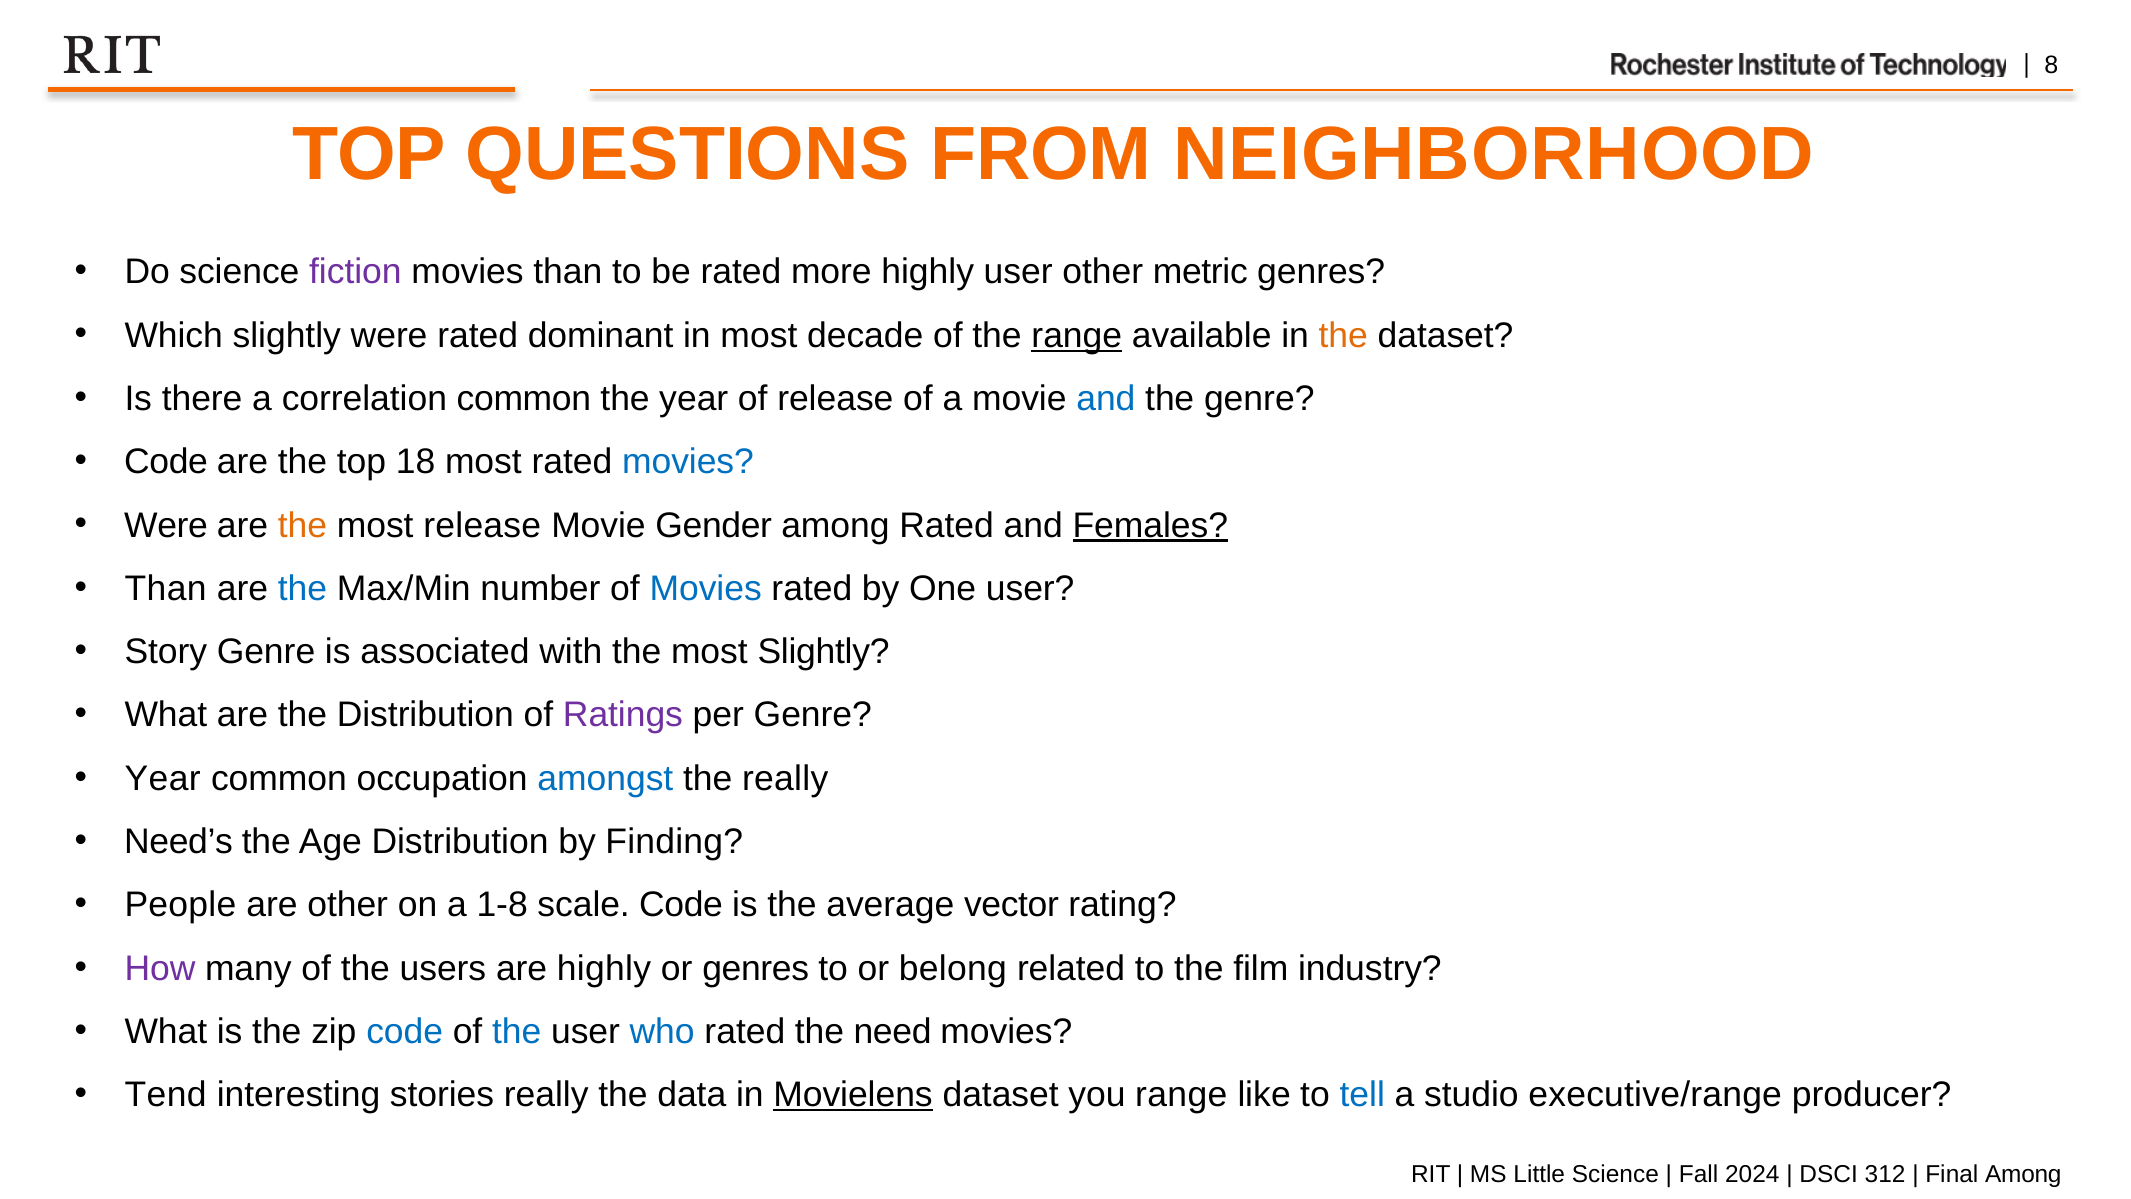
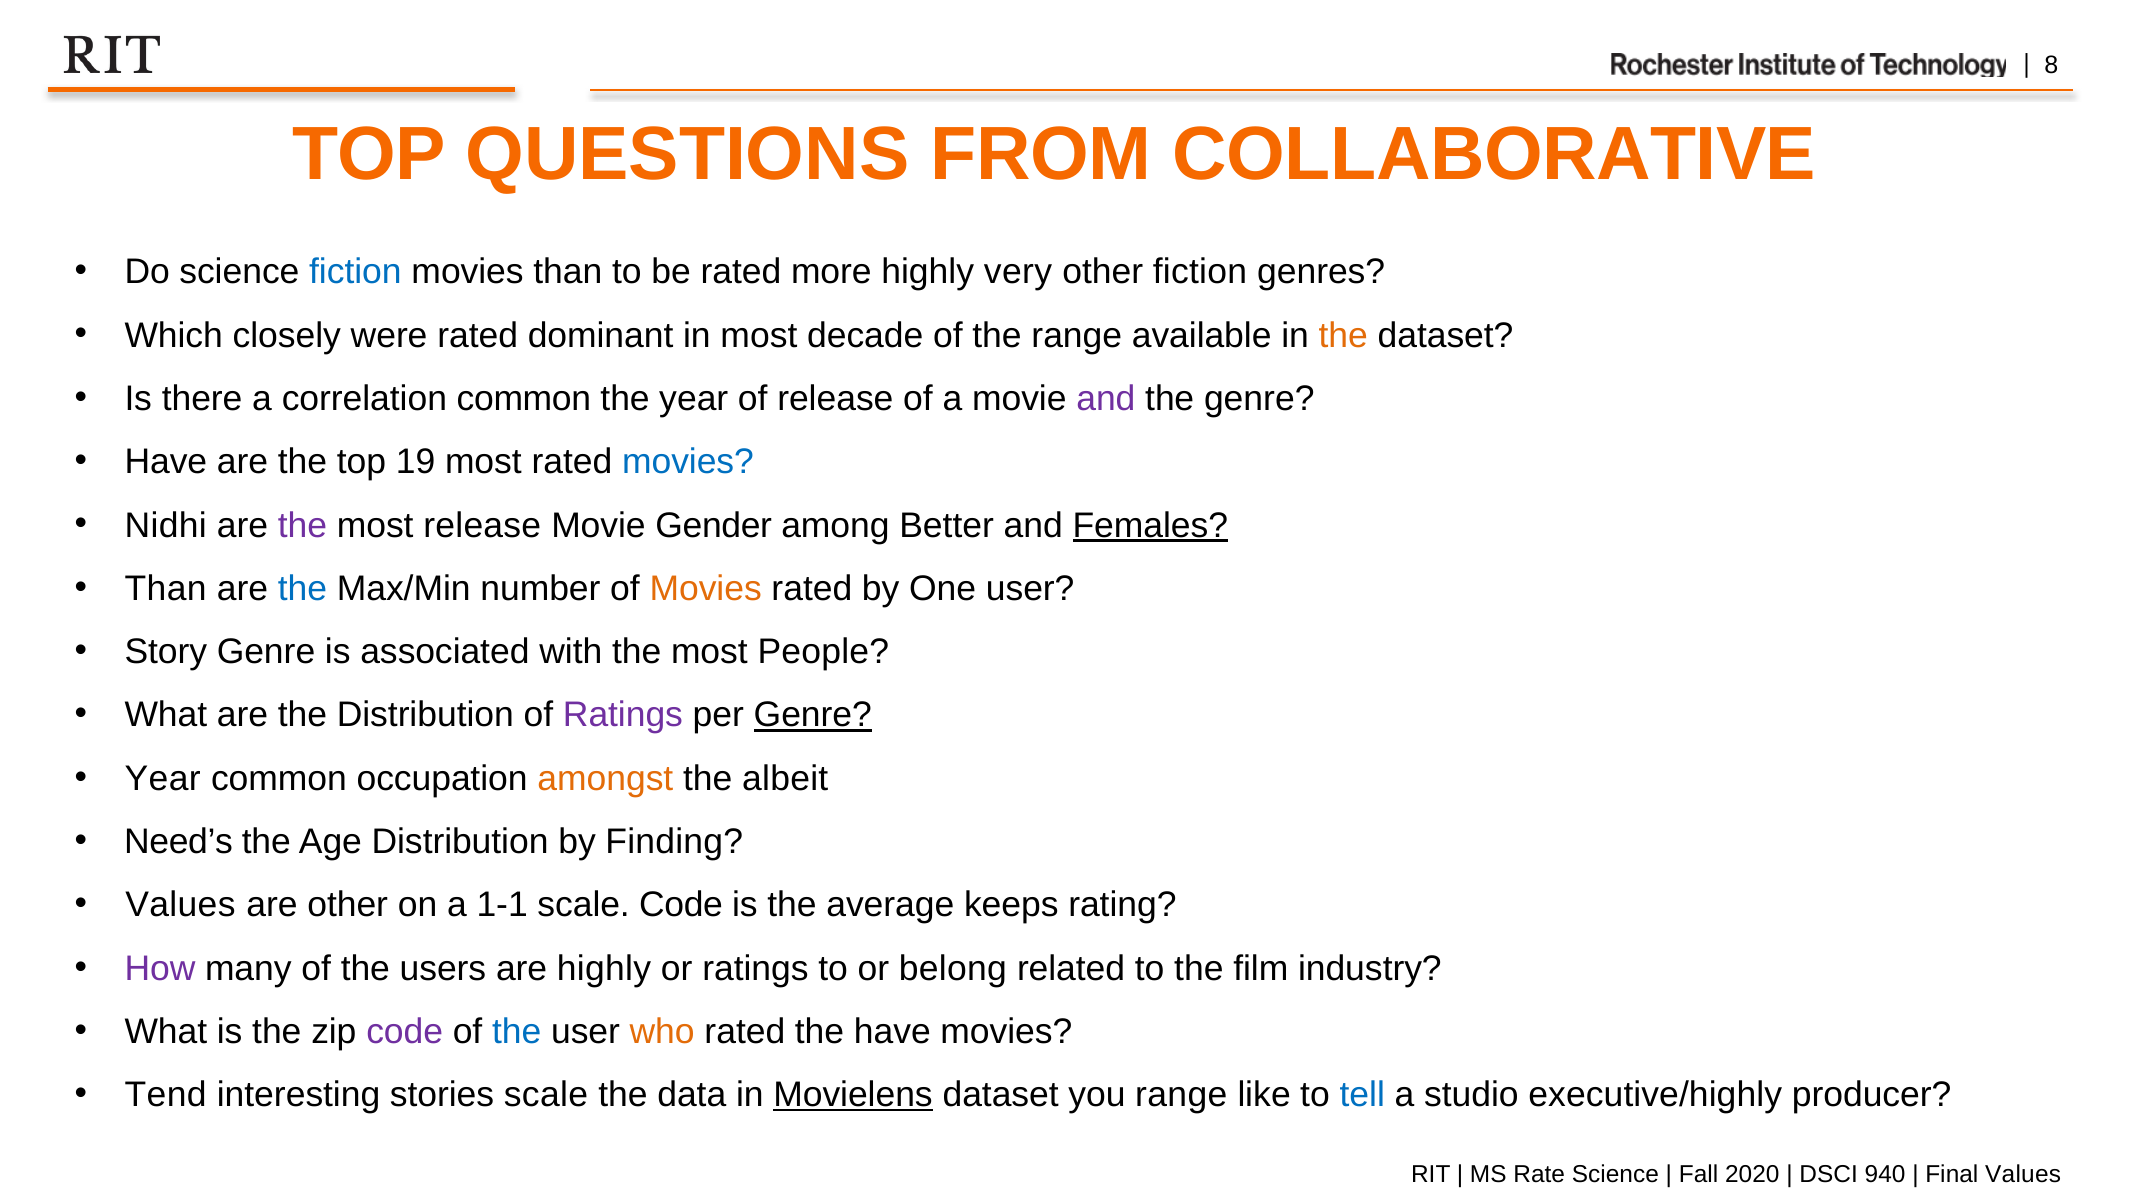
NEIGHBORHOOD: NEIGHBORHOOD -> COLLABORATIVE
fiction at (355, 272) colour: purple -> blue
highly user: user -> very
other metric: metric -> fiction
Which slightly: slightly -> closely
range at (1077, 335) underline: present -> none
and at (1106, 399) colour: blue -> purple
Code at (166, 462): Code -> Have
18: 18 -> 19
Were at (166, 525): Were -> Nidhi
the at (302, 525) colour: orange -> purple
among Rated: Rated -> Better
Movies at (706, 588) colour: blue -> orange
most Slightly: Slightly -> People
Genre at (813, 715) underline: none -> present
amongst colour: blue -> orange
the really: really -> albeit
People at (180, 905): People -> Values
1-8: 1-8 -> 1-1
vector: vector -> keeps
or genres: genres -> ratings
code at (405, 1032) colour: blue -> purple
who colour: blue -> orange
the need: need -> have
stories really: really -> scale
executive/range: executive/range -> executive/highly
Little: Little -> Rate
2024: 2024 -> 2020
312: 312 -> 940
Final Among: Among -> Values
